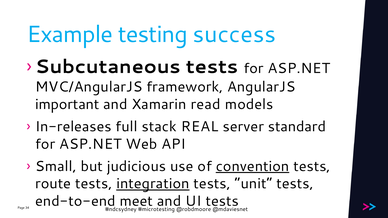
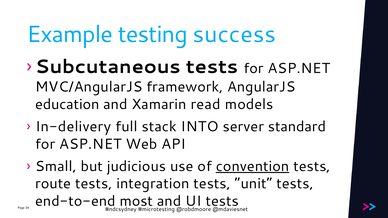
important: important -> education
In-releases: In-releases -> In-delivery
REAL: REAL -> INTO
integration underline: present -> none
meet: meet -> most
